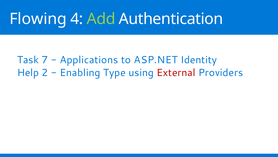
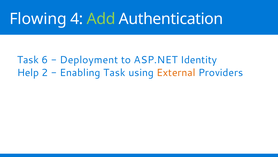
7: 7 -> 6
Applications: Applications -> Deployment
Enabling Type: Type -> Task
External colour: red -> orange
